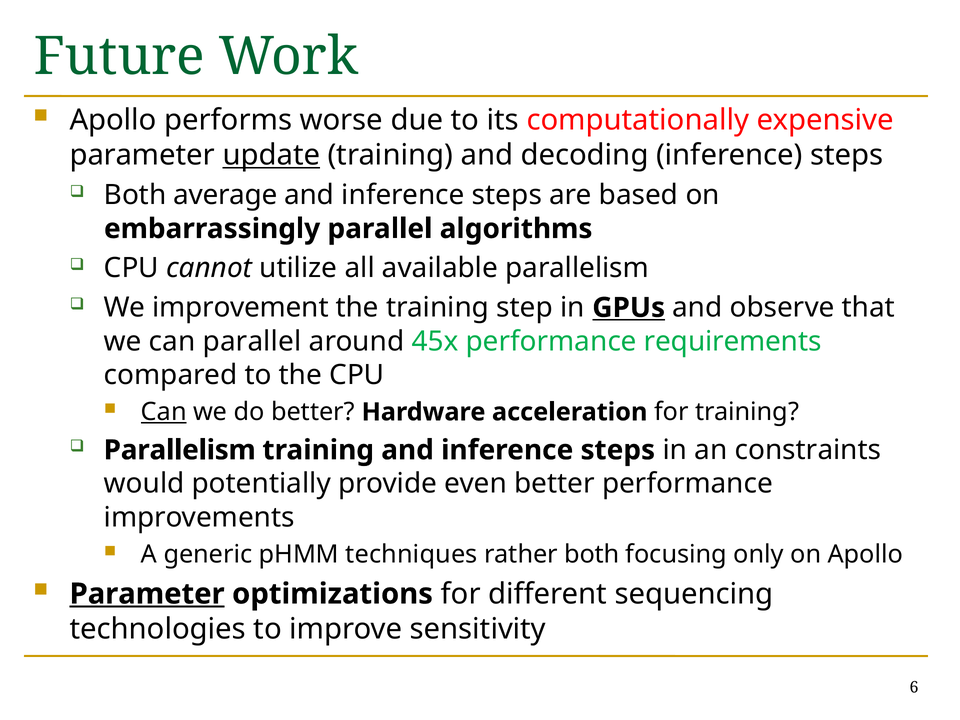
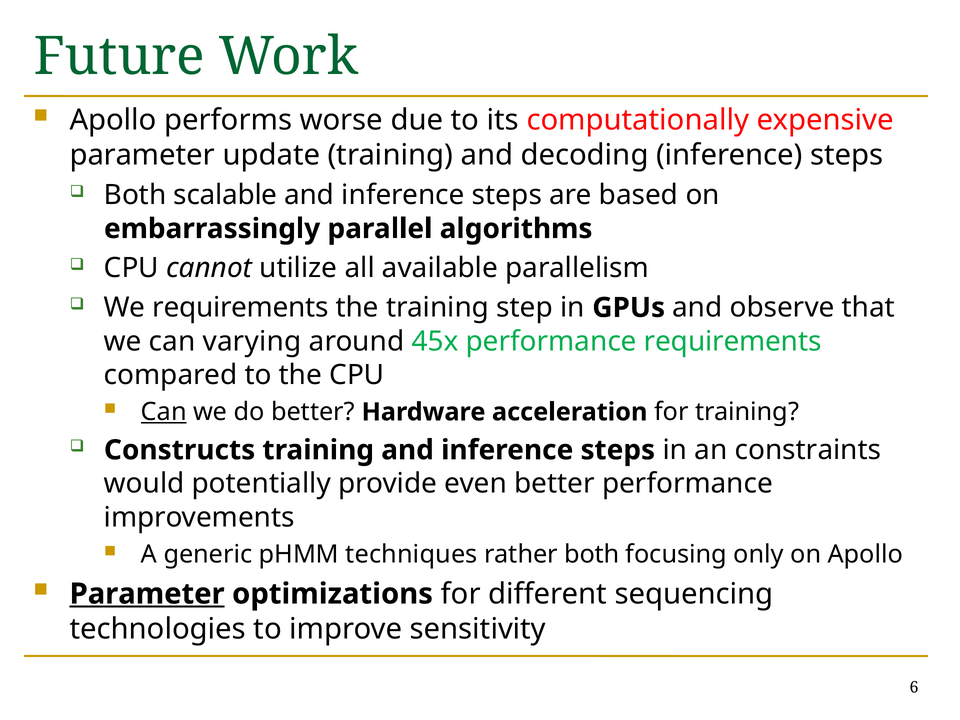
update underline: present -> none
average: average -> scalable
We improvement: improvement -> requirements
GPUs underline: present -> none
can parallel: parallel -> varying
Parallelism at (180, 450): Parallelism -> Constructs
